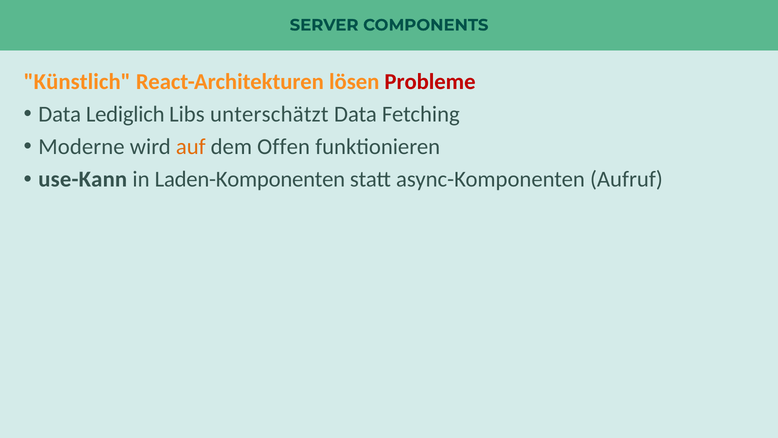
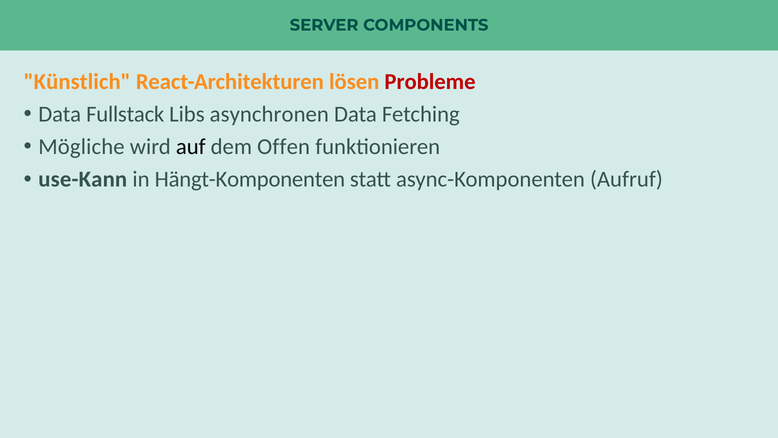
Lediglich: Lediglich -> Fullstack
unterschätzt: unterschätzt -> asynchronen
Moderne: Moderne -> Mögliche
auf colour: orange -> black
Laden-Komponenten: Laden-Komponenten -> Hängt-Komponenten
